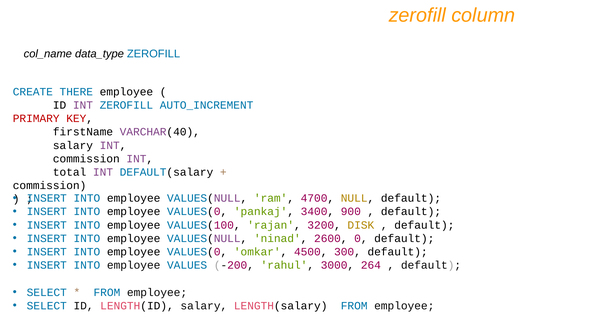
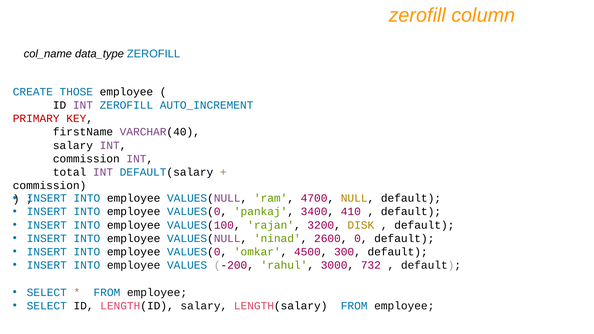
THERE: THERE -> THOSE
900: 900 -> 410
264: 264 -> 732
